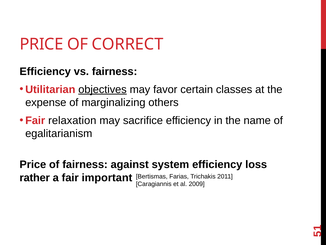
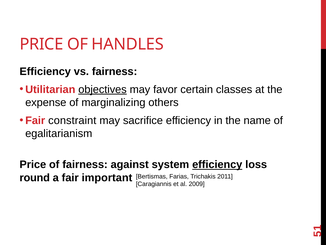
CORRECT: CORRECT -> HANDLES
relaxation: relaxation -> constraint
efficiency at (217, 164) underline: none -> present
rather: rather -> round
